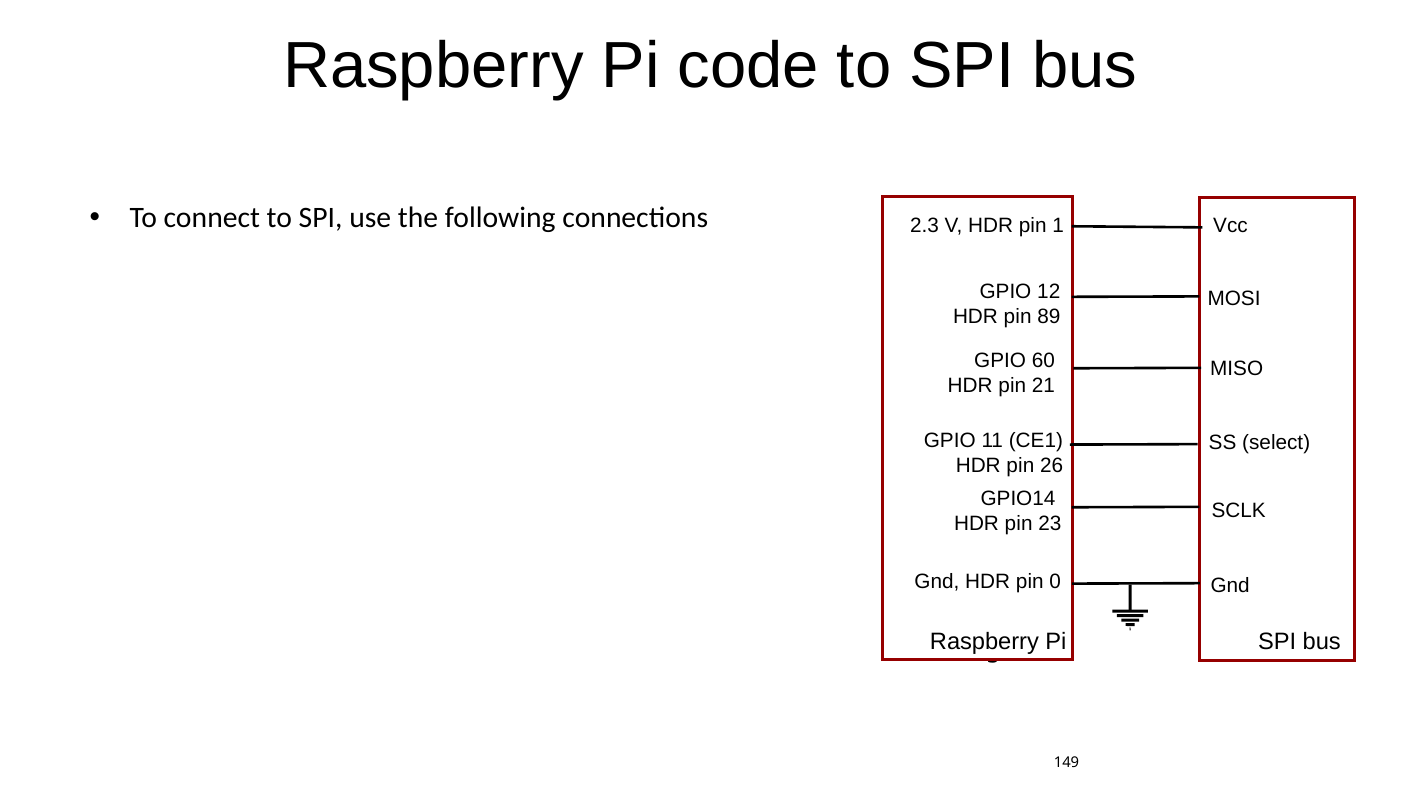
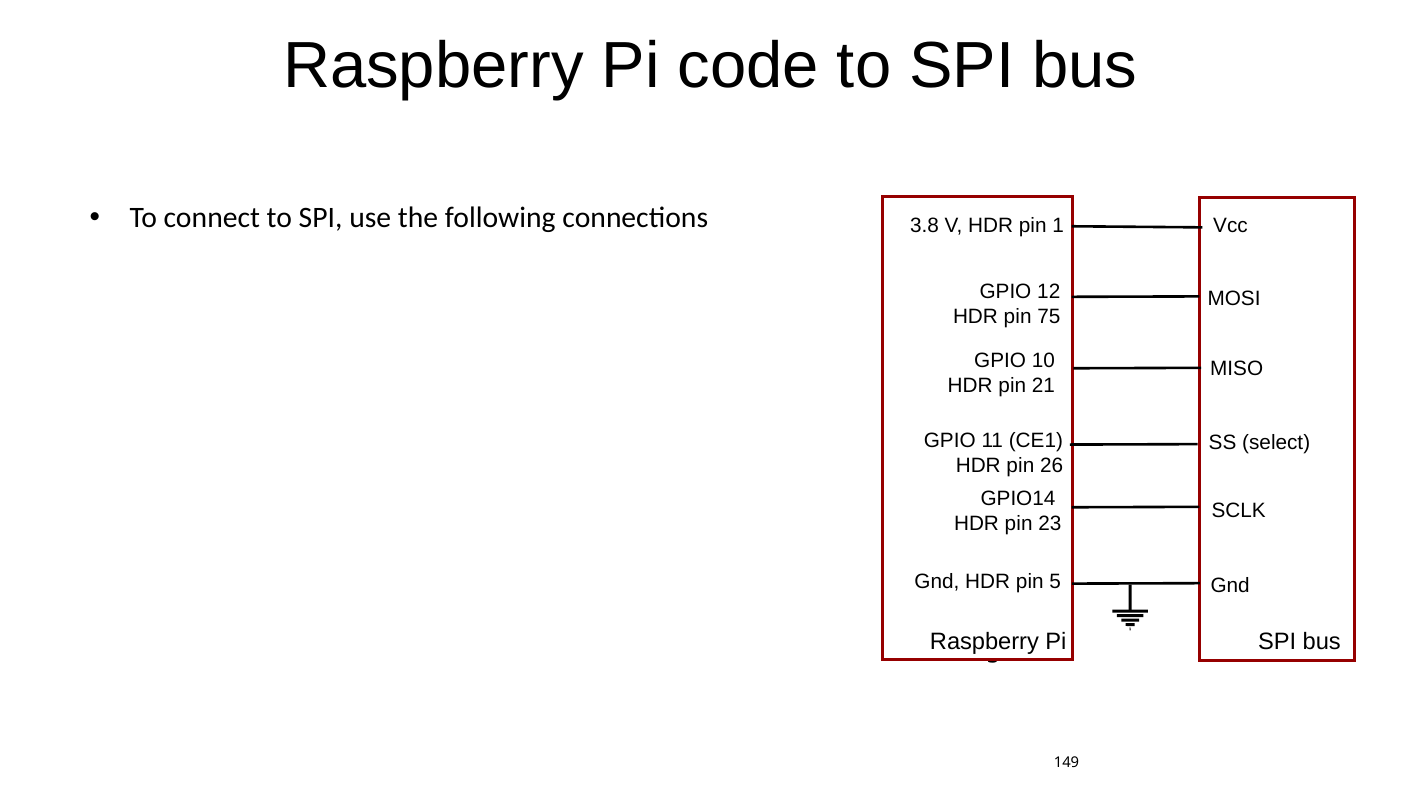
2.3: 2.3 -> 3.8
89: 89 -> 75
60: 60 -> 10
0: 0 -> 5
